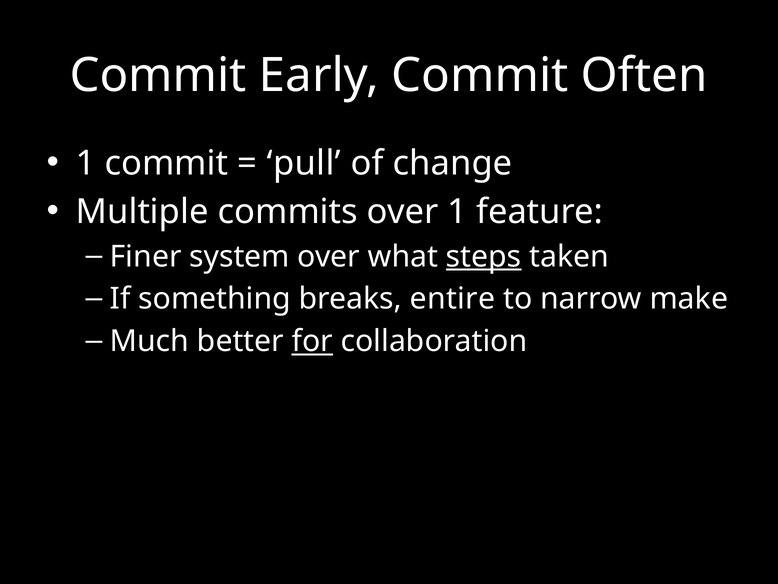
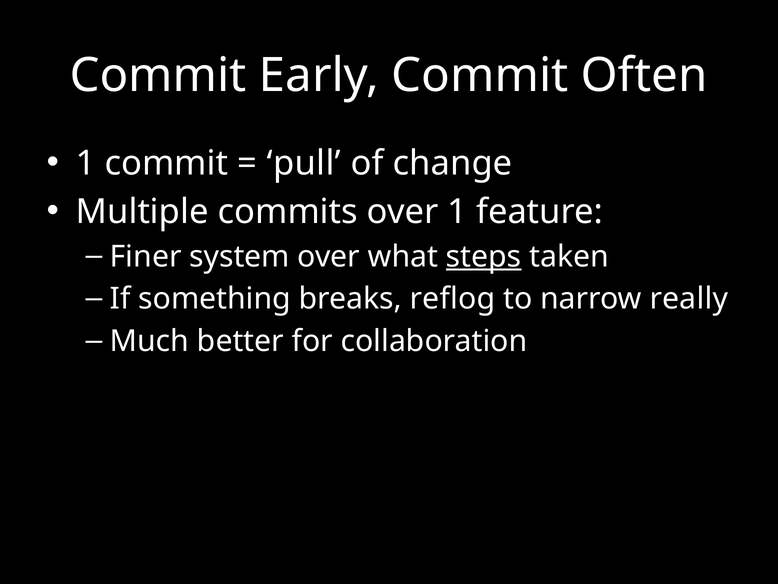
entire: entire -> reflog
make: make -> really
for underline: present -> none
